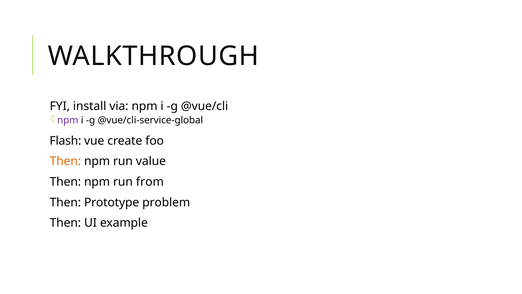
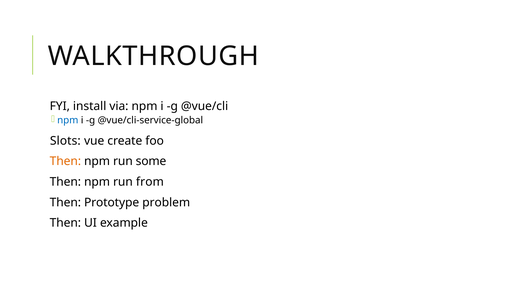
npm at (68, 120) colour: purple -> blue
Flash: Flash -> Slots
value: value -> some
